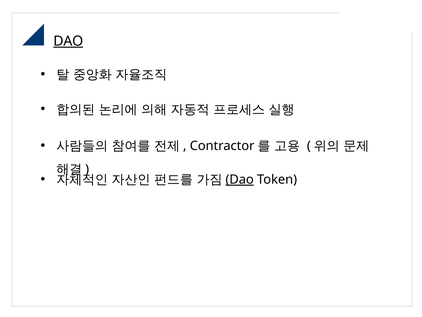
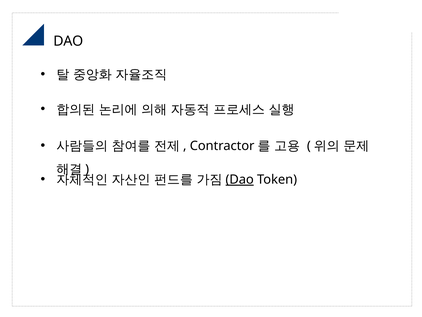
DAO at (68, 41) underline: present -> none
